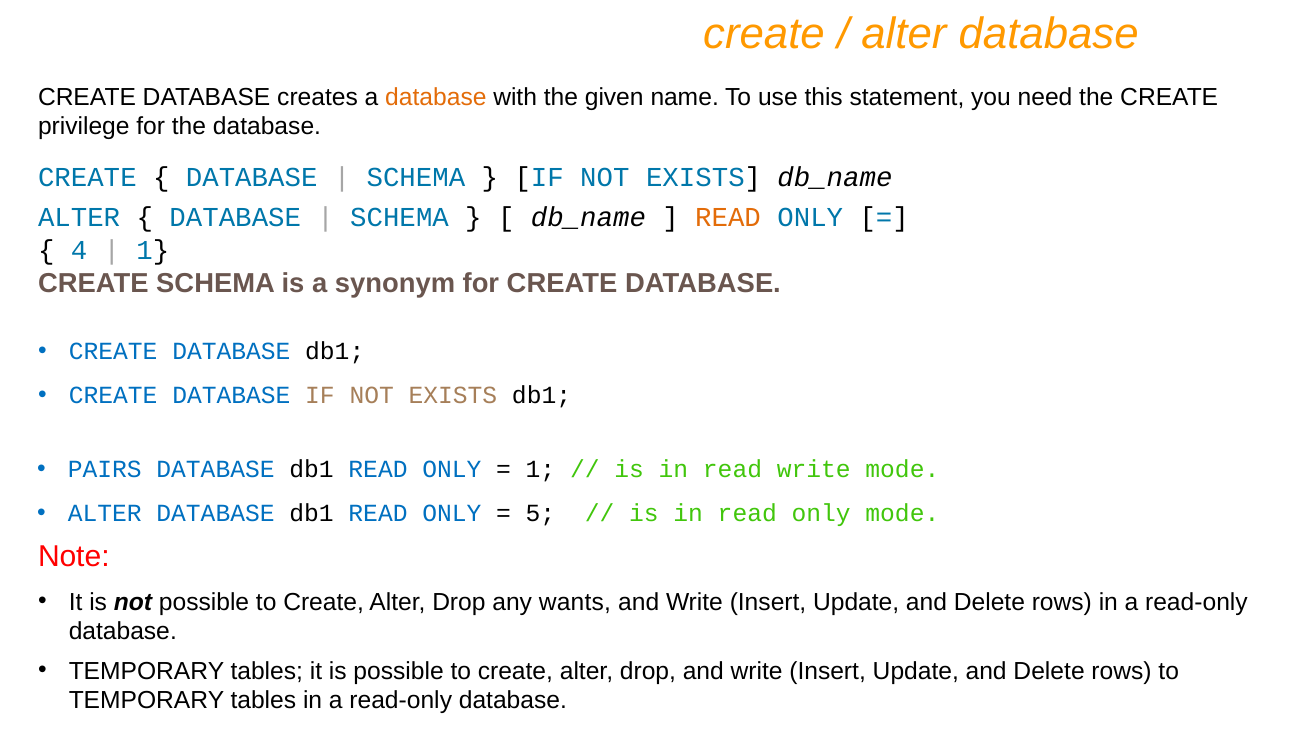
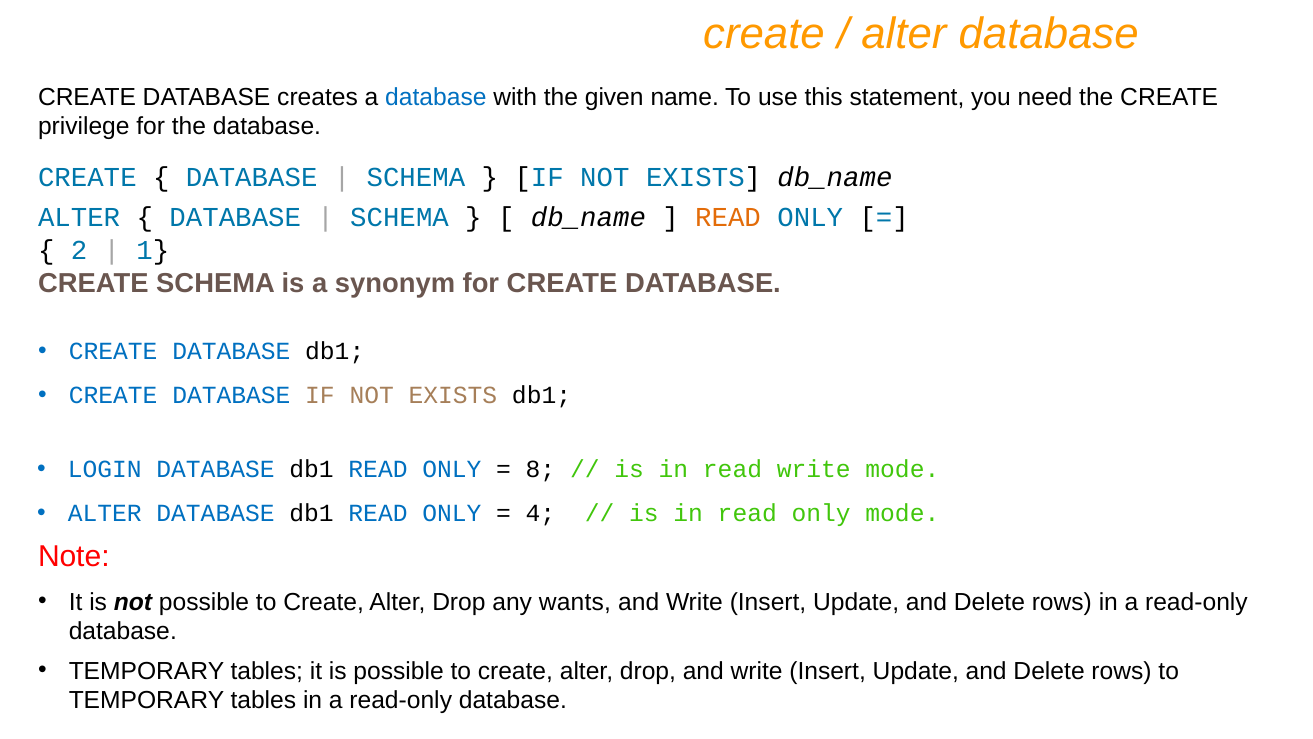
database at (436, 97) colour: orange -> blue
4: 4 -> 2
PAIRS: PAIRS -> LOGIN
1 at (540, 469): 1 -> 8
5: 5 -> 4
